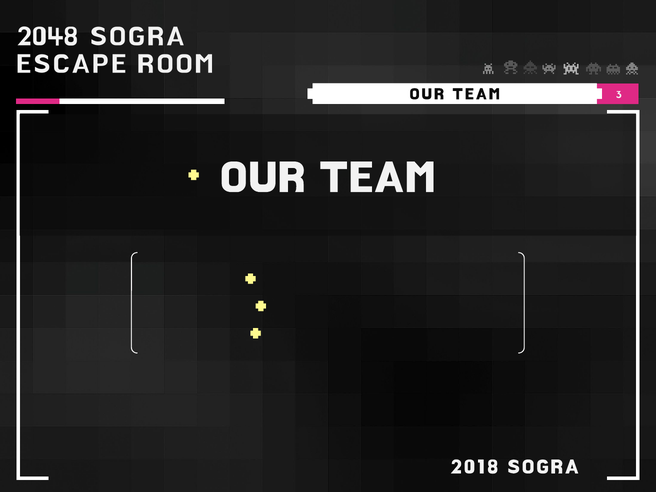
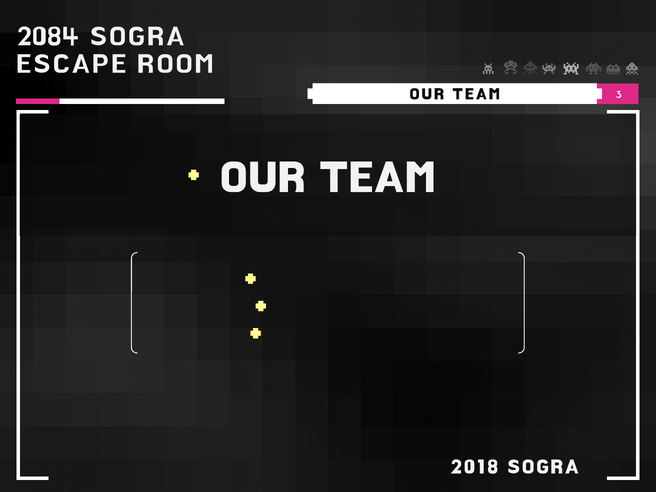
2048: 2048 -> 2084
